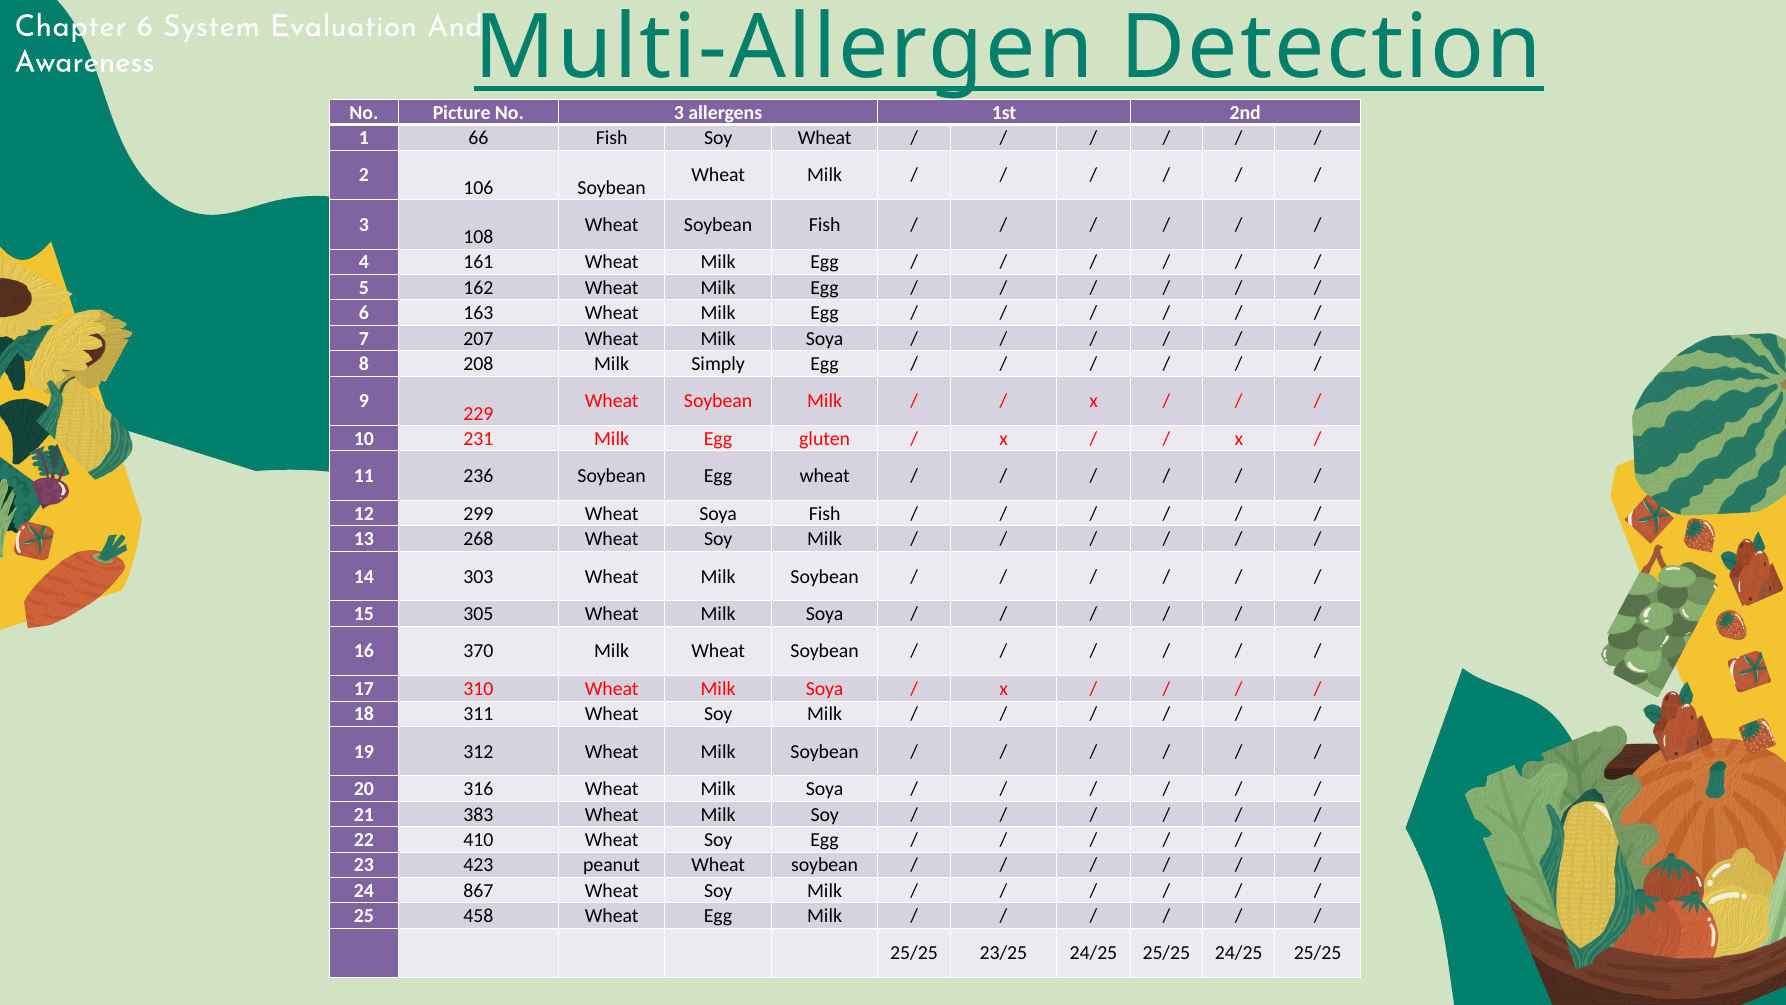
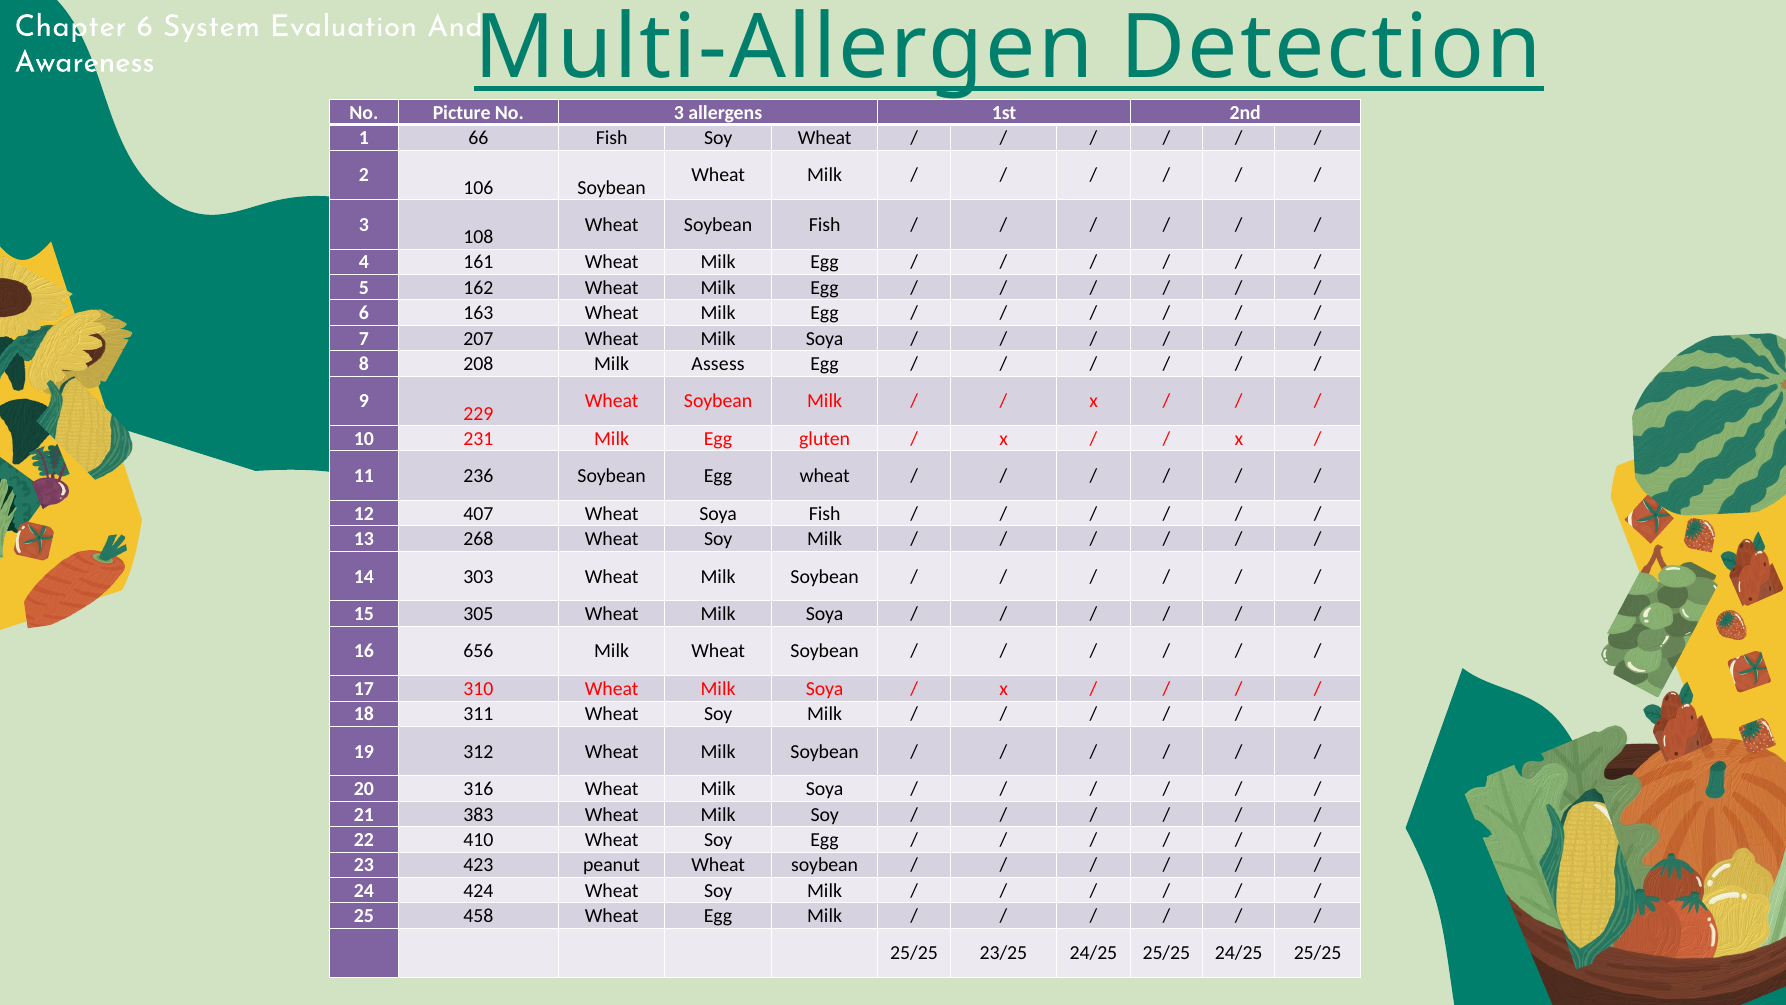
Simply: Simply -> Assess
299: 299 -> 407
370: 370 -> 656
867: 867 -> 424
